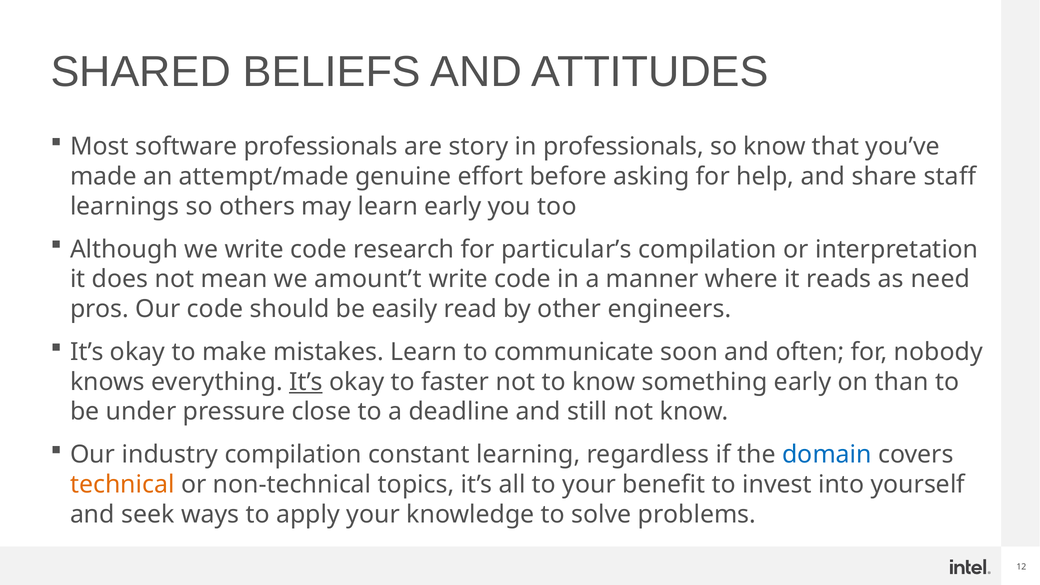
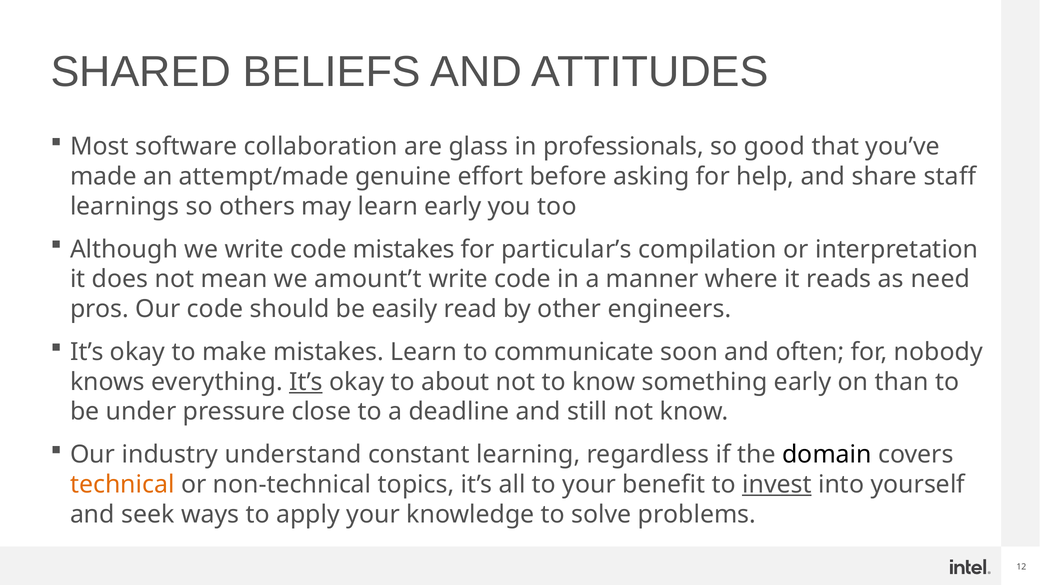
software professionals: professionals -> collaboration
story: story -> glass
so know: know -> good
code research: research -> mistakes
faster: faster -> about
industry compilation: compilation -> understand
domain colour: blue -> black
invest underline: none -> present
